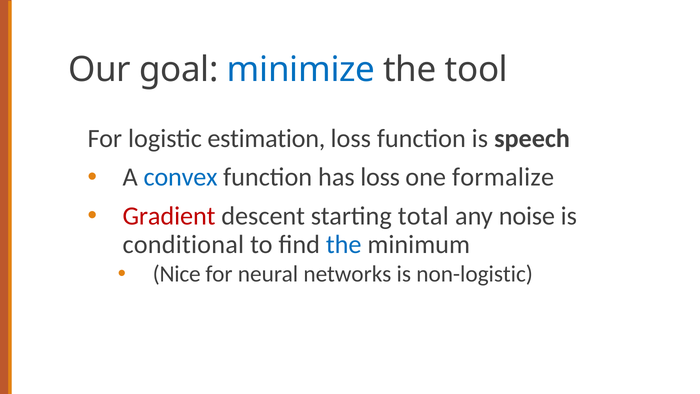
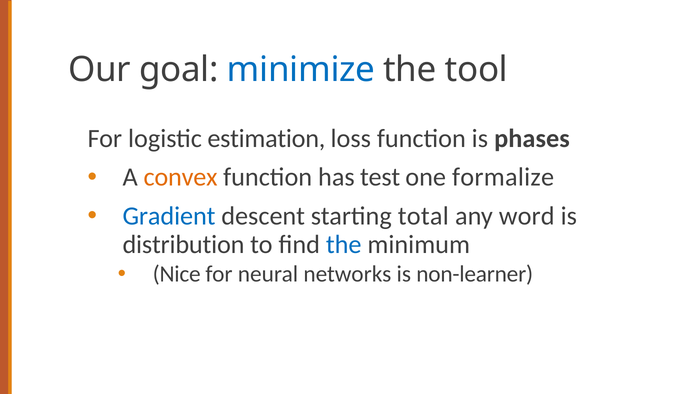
speech: speech -> phases
convex colour: blue -> orange
has loss: loss -> test
Gradient colour: red -> blue
noise: noise -> word
conditional: conditional -> distribution
non-logistic: non-logistic -> non-learner
